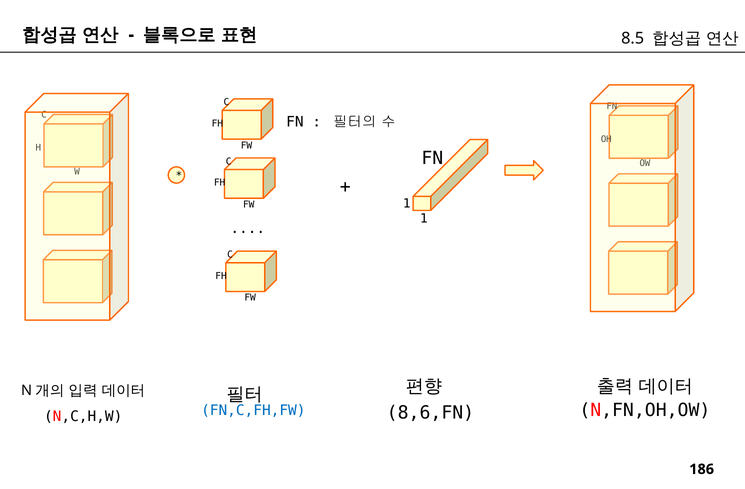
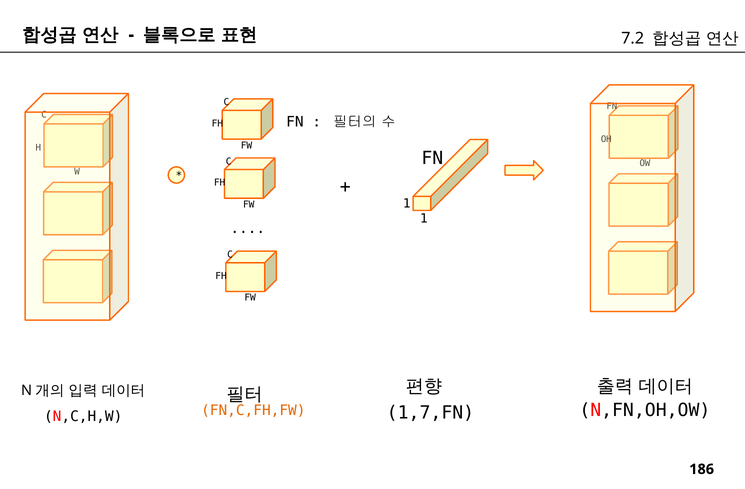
8.5: 8.5 -> 7.2
8,6,FN: 8,6,FN -> 1,7,FN
FN,C,FH,FW colour: blue -> orange
